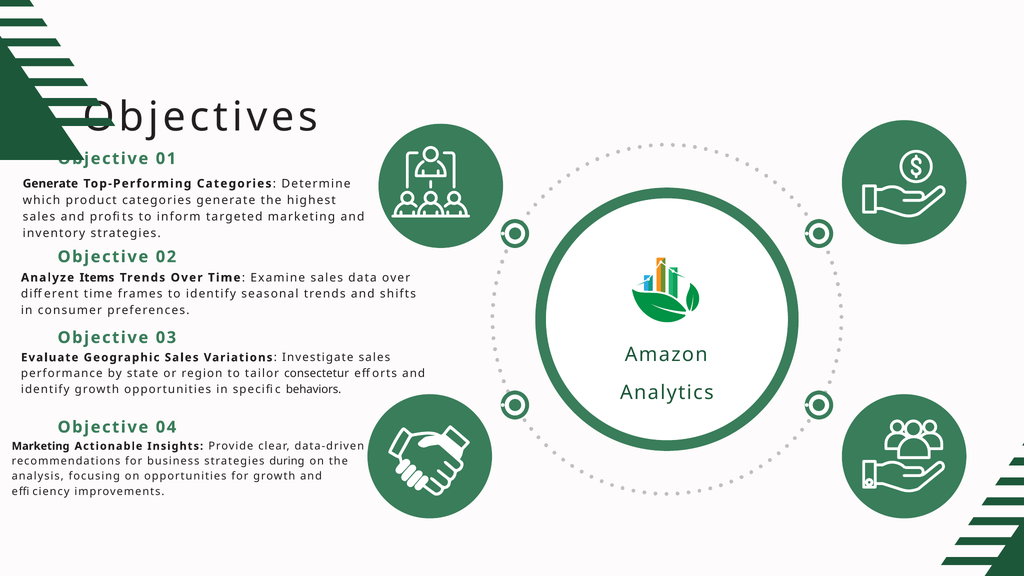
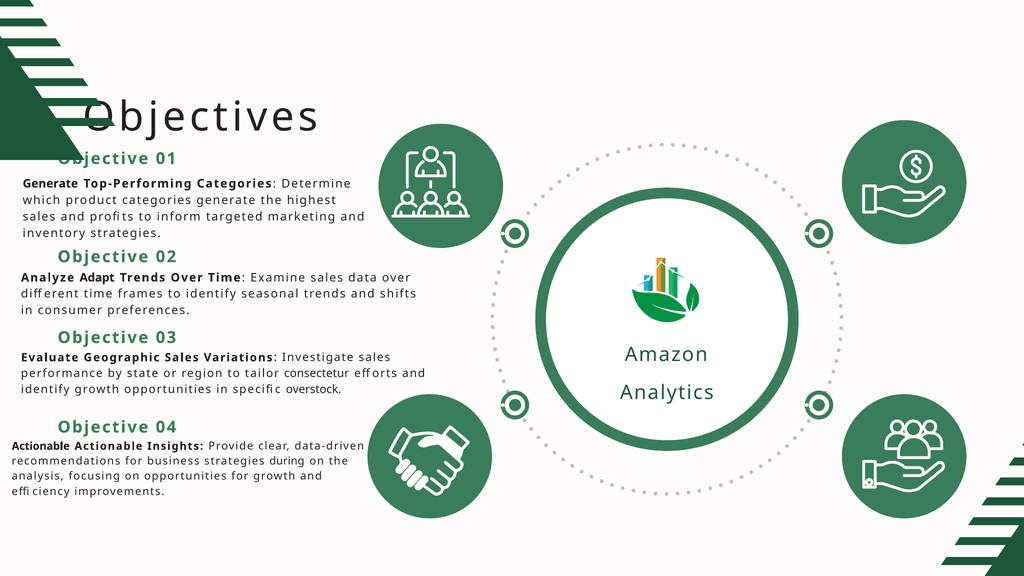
Items: Items -> Adapt
behaviors: behaviors -> overstock
Marketing at (41, 446): Marketing -> Actionable
